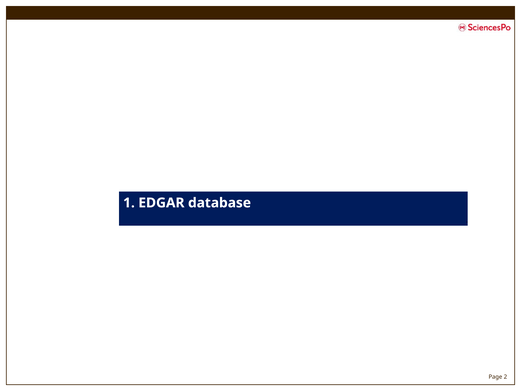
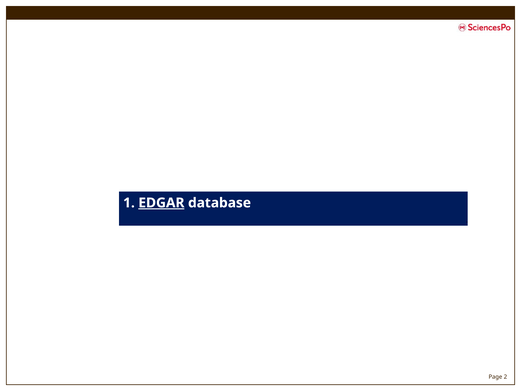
EDGAR underline: none -> present
